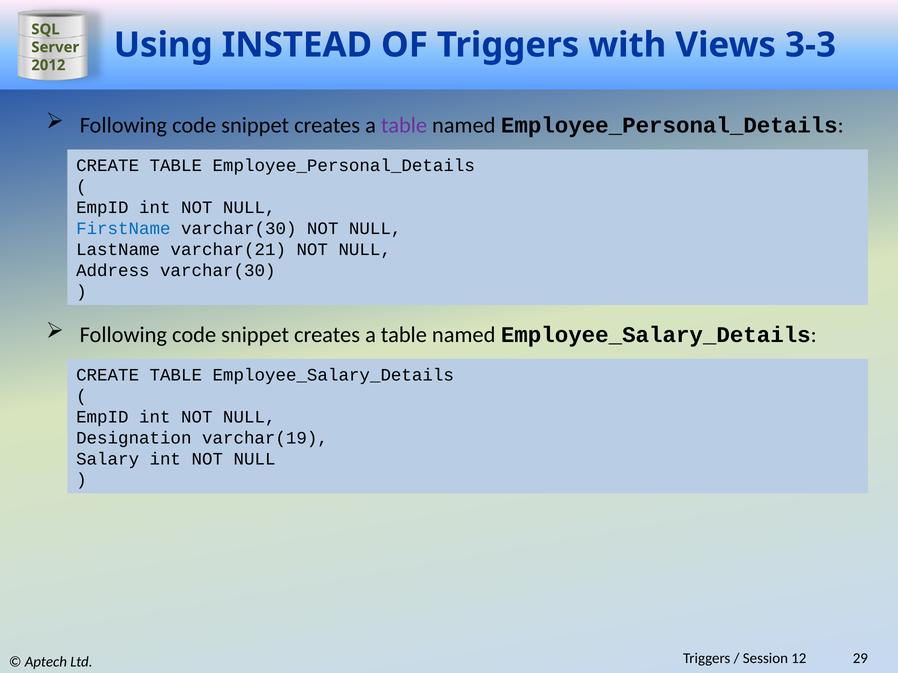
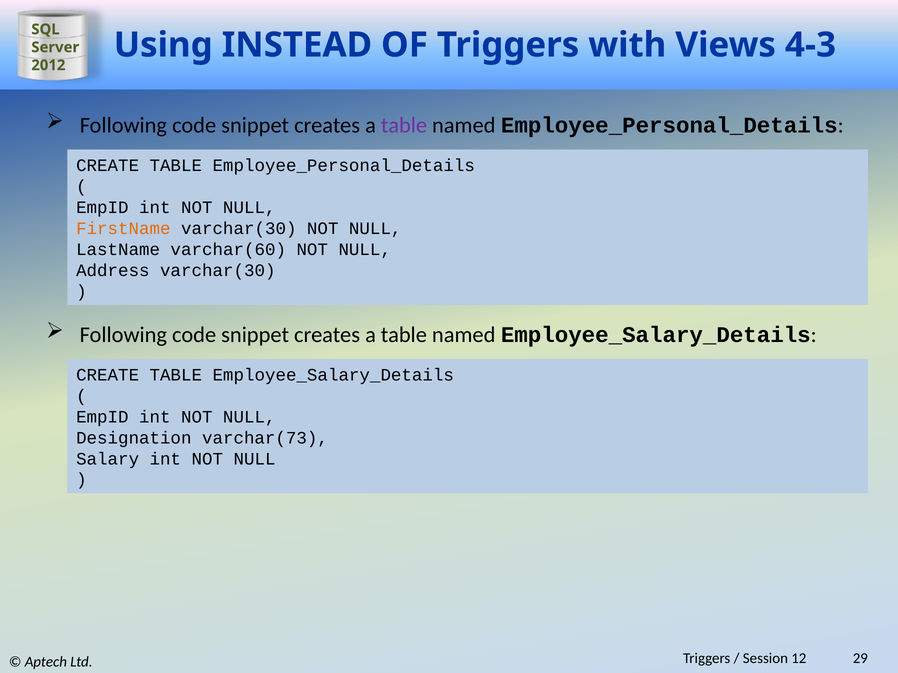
3-3: 3-3 -> 4-3
FirstName colour: blue -> orange
varchar(21: varchar(21 -> varchar(60
varchar(19: varchar(19 -> varchar(73
